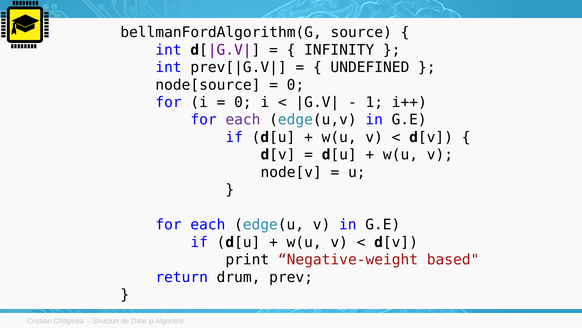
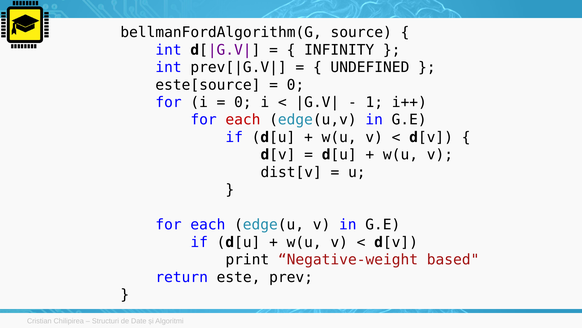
node[source: node[source -> este[source
each at (243, 120) colour: purple -> red
node[v: node[v -> dist[v
drum: drum -> este
